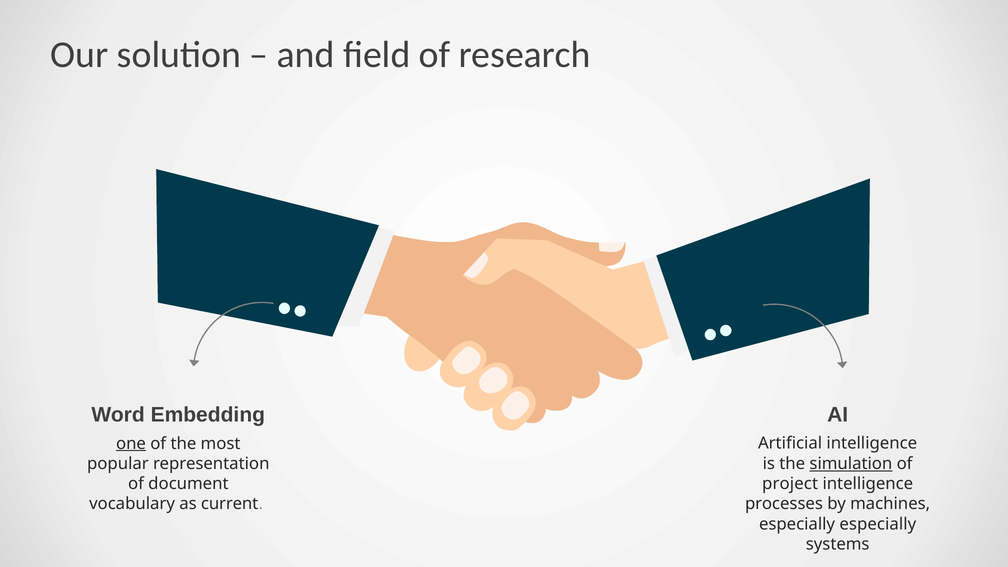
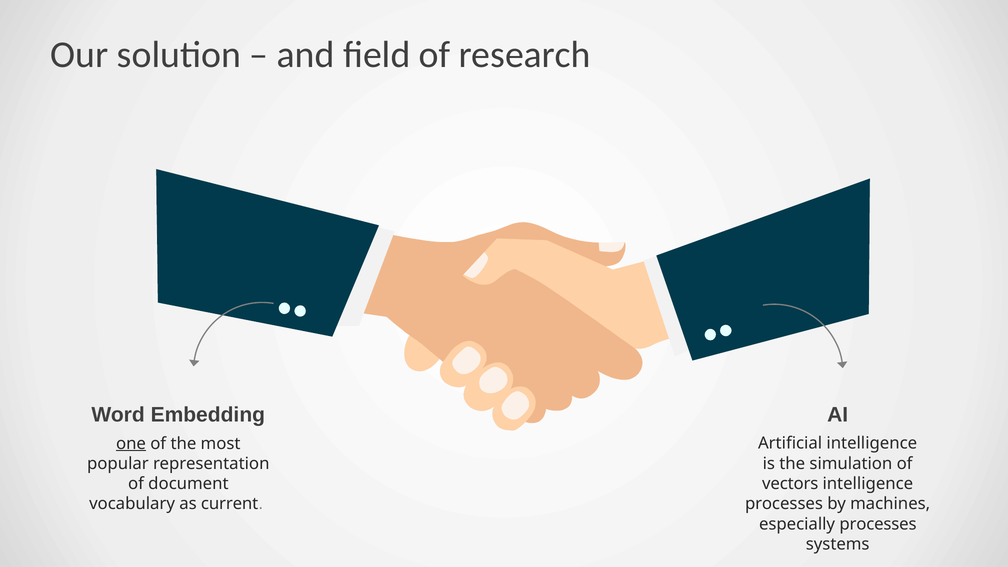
simulation underline: present -> none
project: project -> vectors
especially especially: especially -> processes
